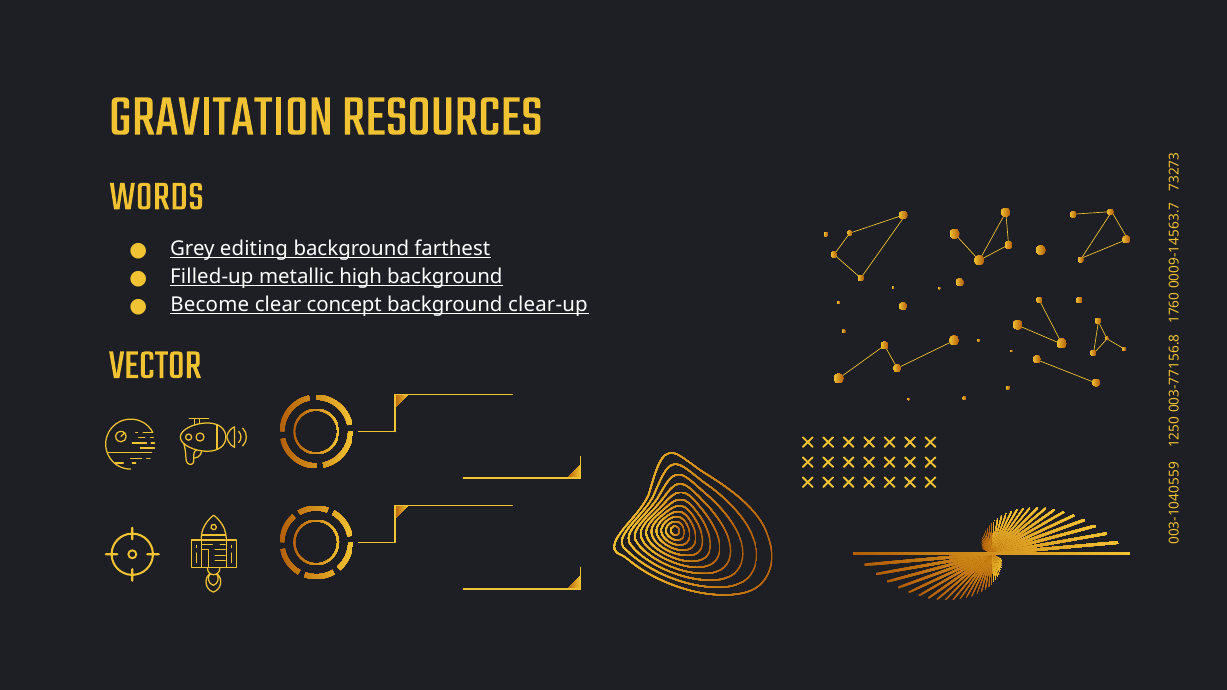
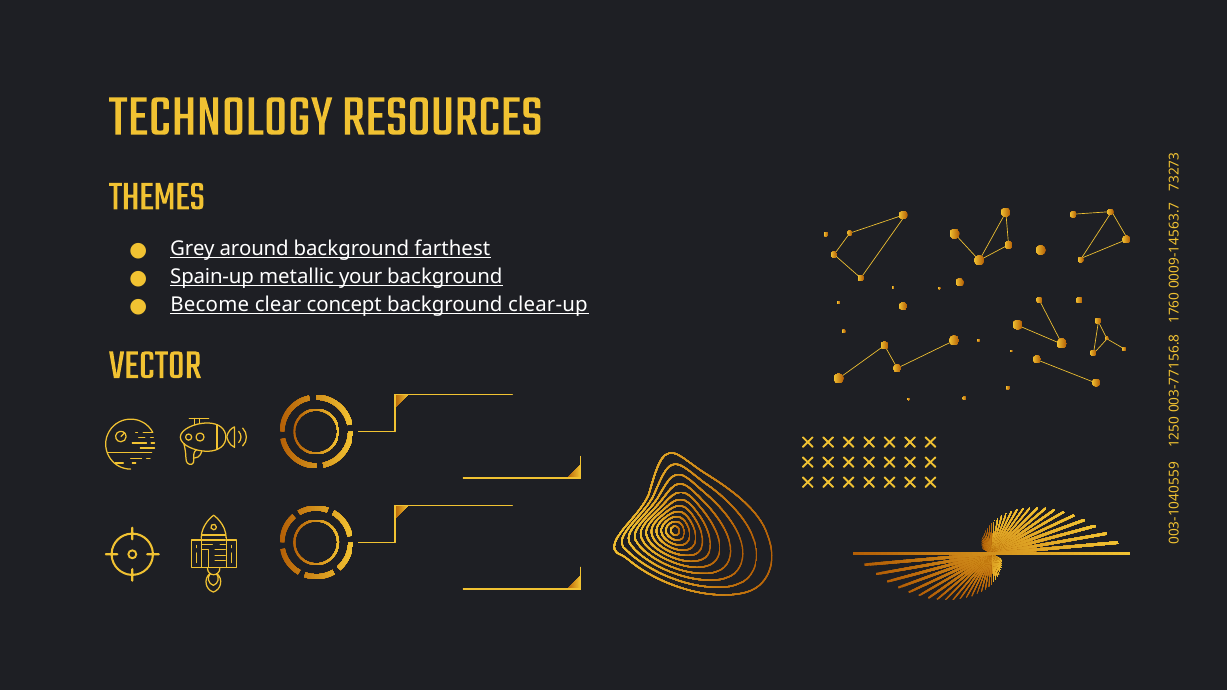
GRAVITATION: GRAVITATION -> TECHNOLOGY
WORDS: WORDS -> THEMES
editing: editing -> around
Filled-up: Filled-up -> Spain-up
high: high -> your
